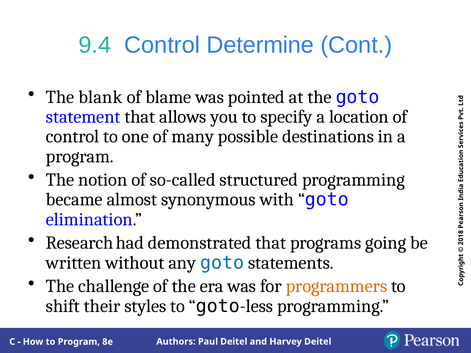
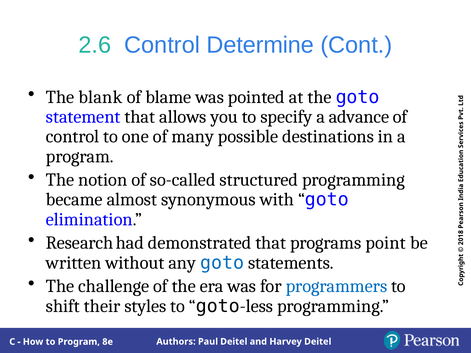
9.4: 9.4 -> 2.6
location: location -> advance
going: going -> point
programmers colour: orange -> blue
